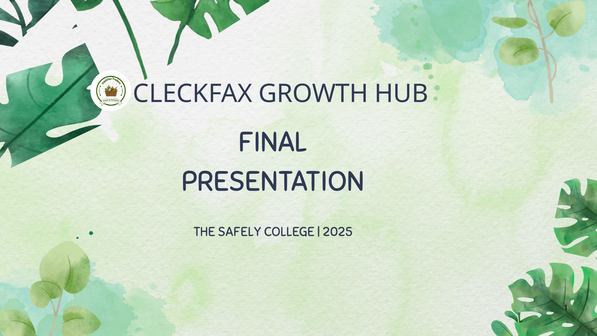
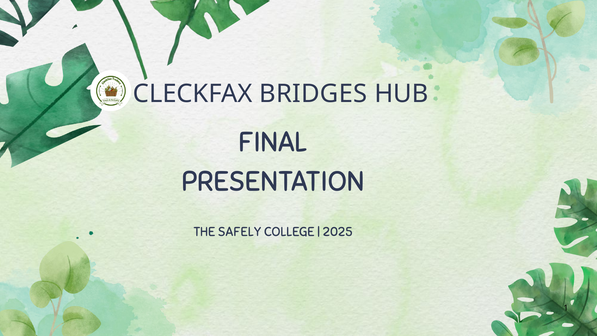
GROWTH: GROWTH -> BRIDGES
